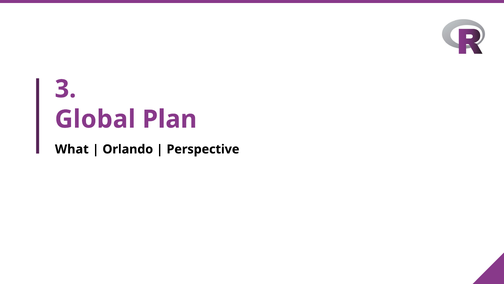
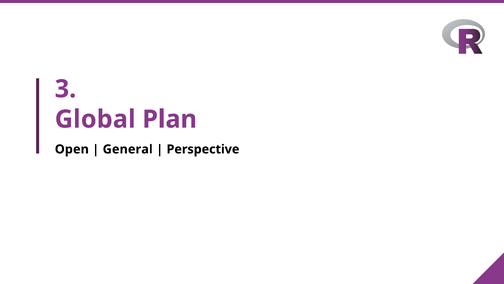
What: What -> Open
Orlando: Orlando -> General
